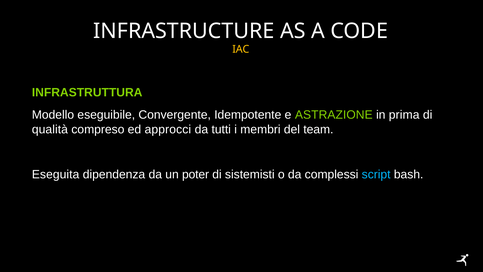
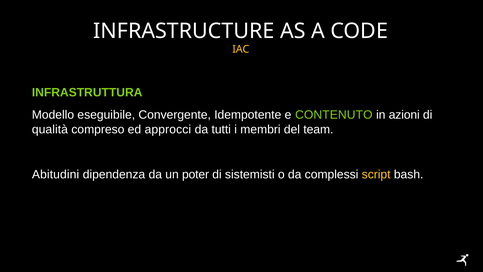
ASTRAZIONE: ASTRAZIONE -> CONTENUTO
prima: prima -> azioni
Eseguita: Eseguita -> Abitudini
script colour: light blue -> yellow
